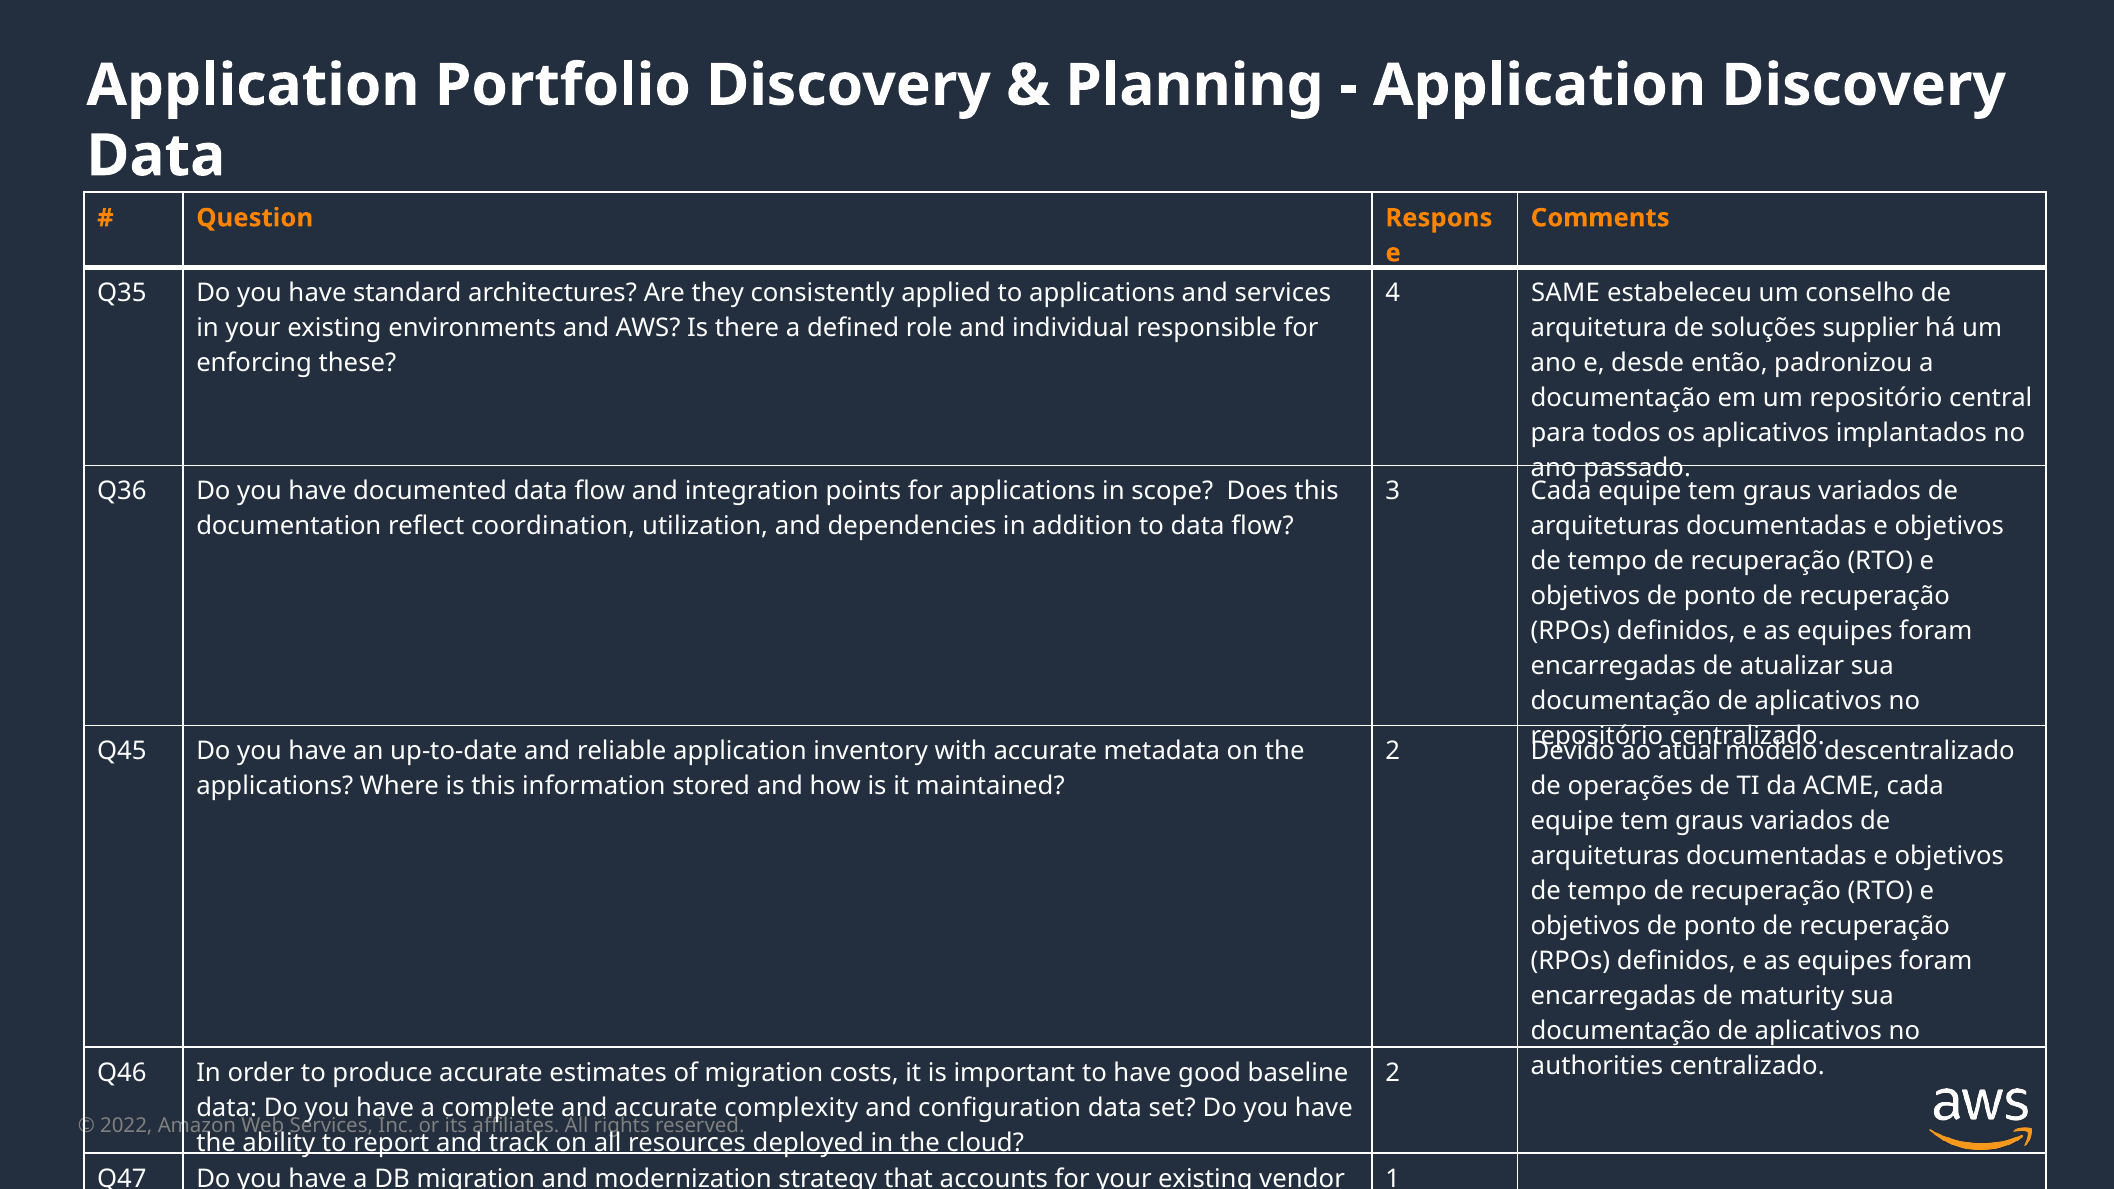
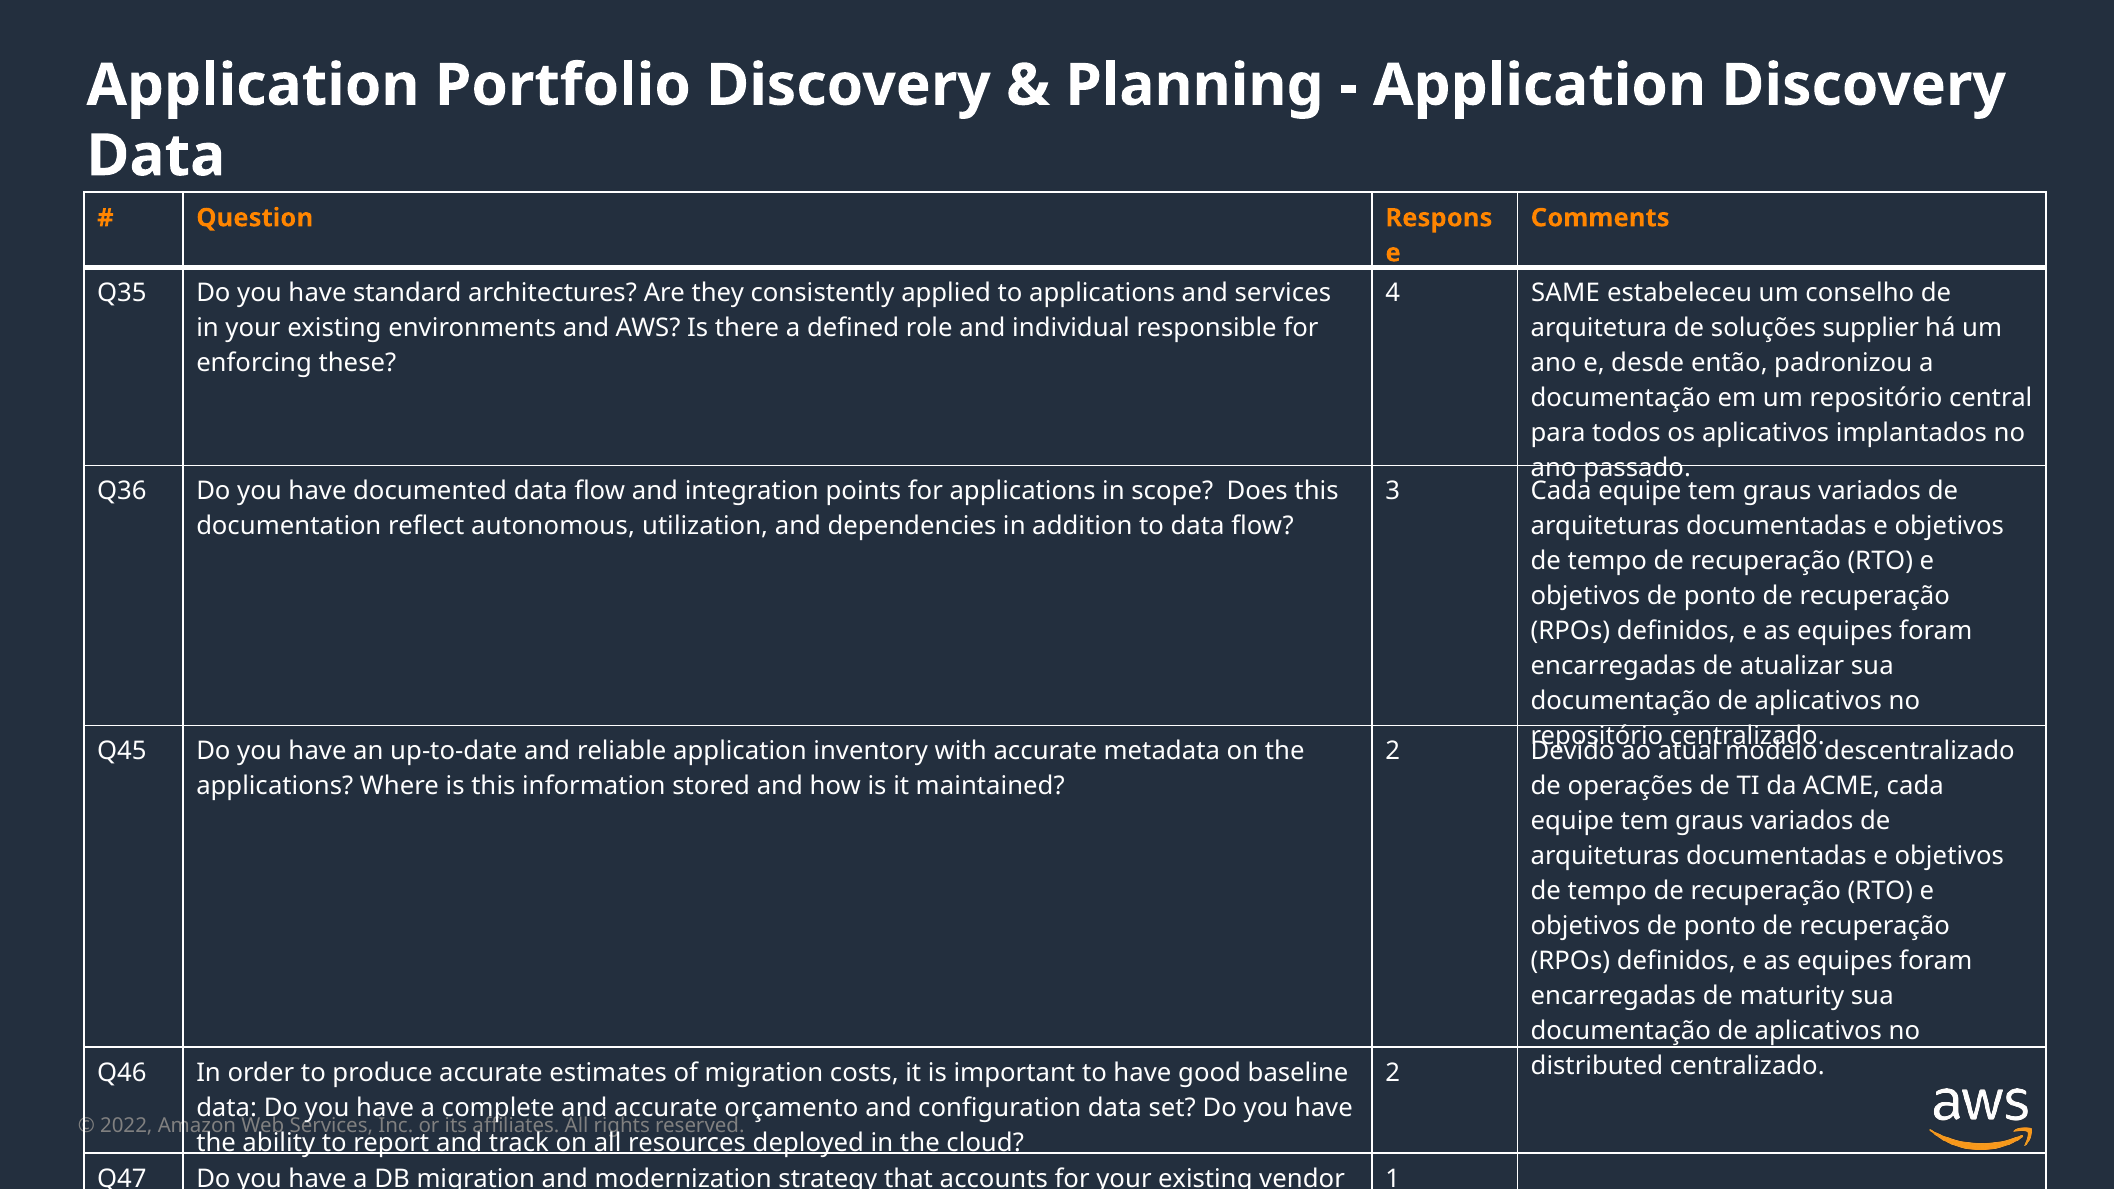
coordination: coordination -> autonomous
authorities: authorities -> distributed
complexity: complexity -> orçamento
